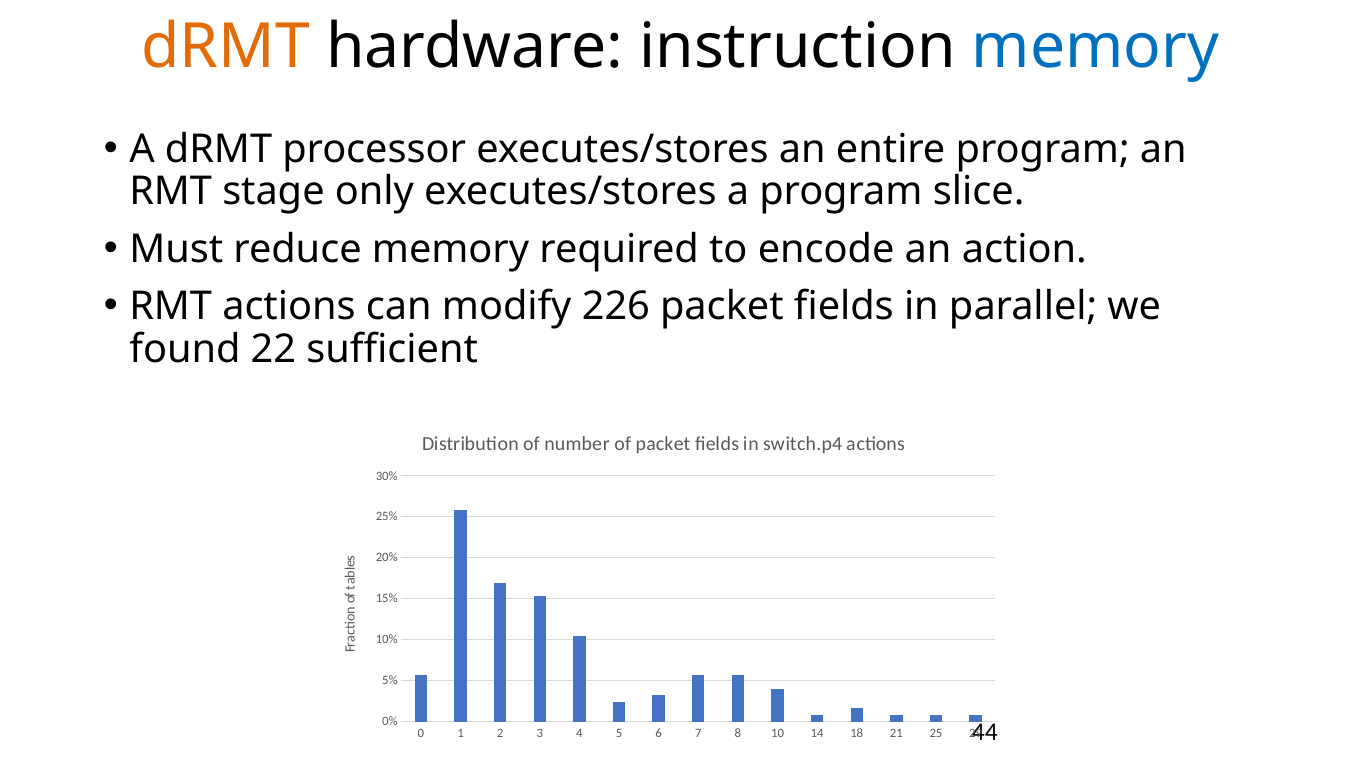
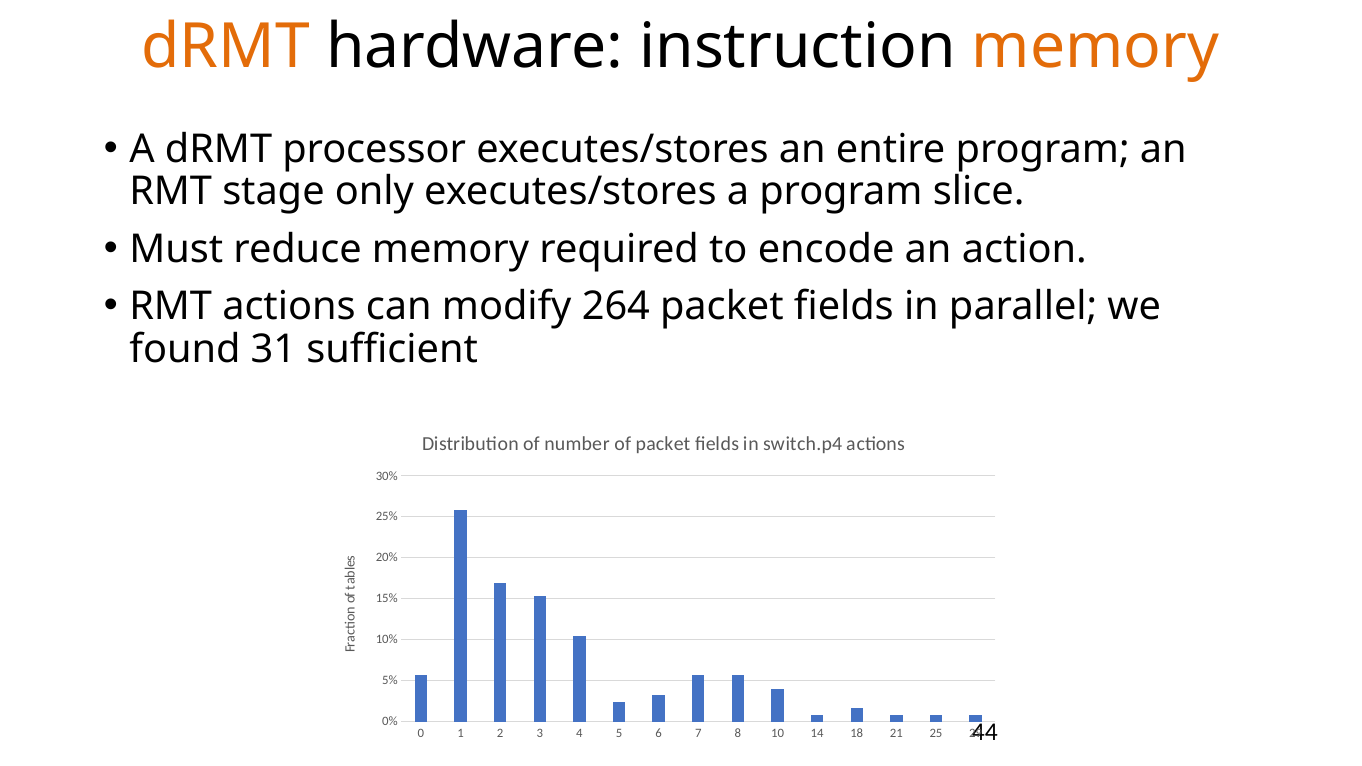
memory at (1096, 47) colour: blue -> orange
226: 226 -> 264
22: 22 -> 31
